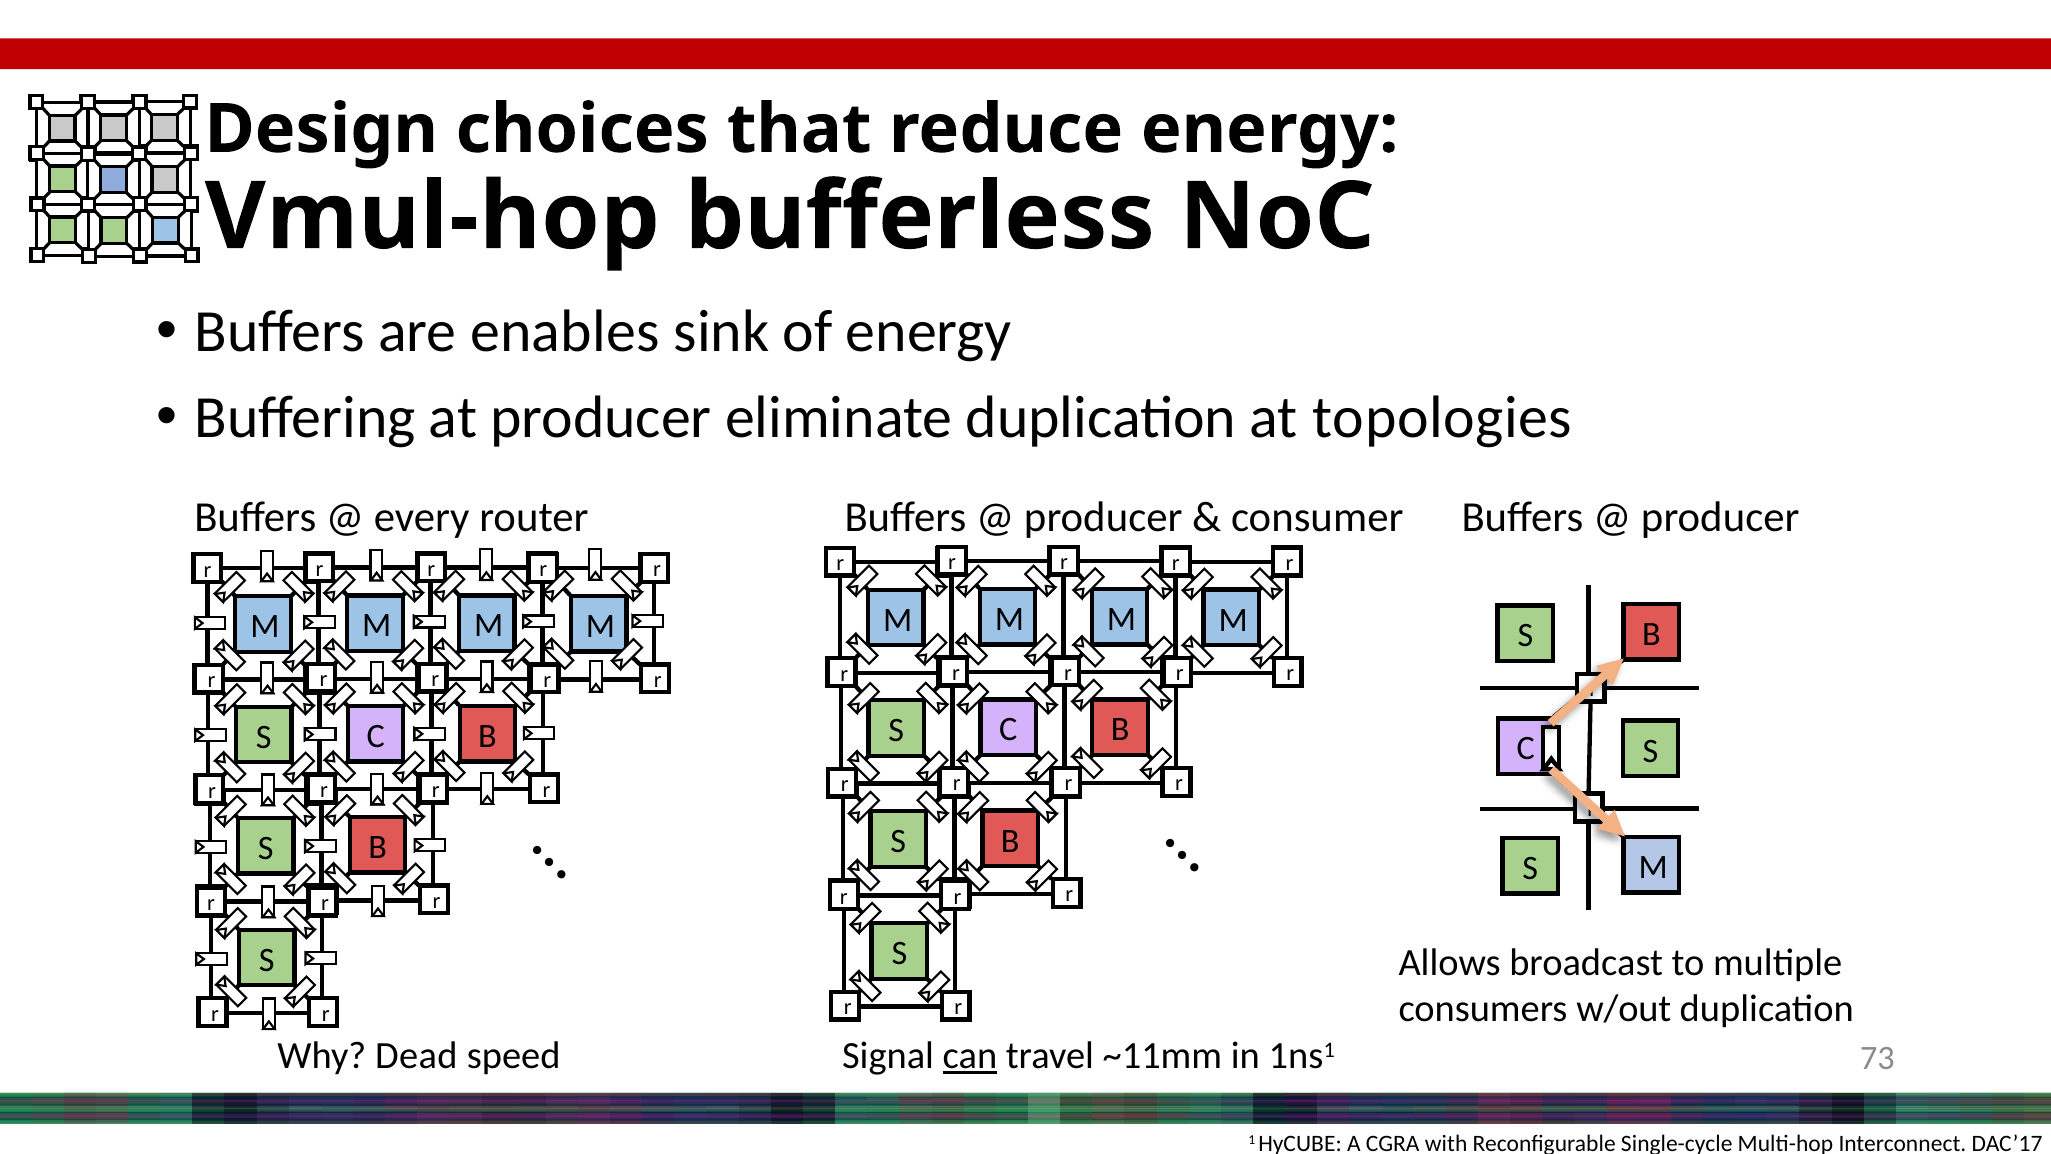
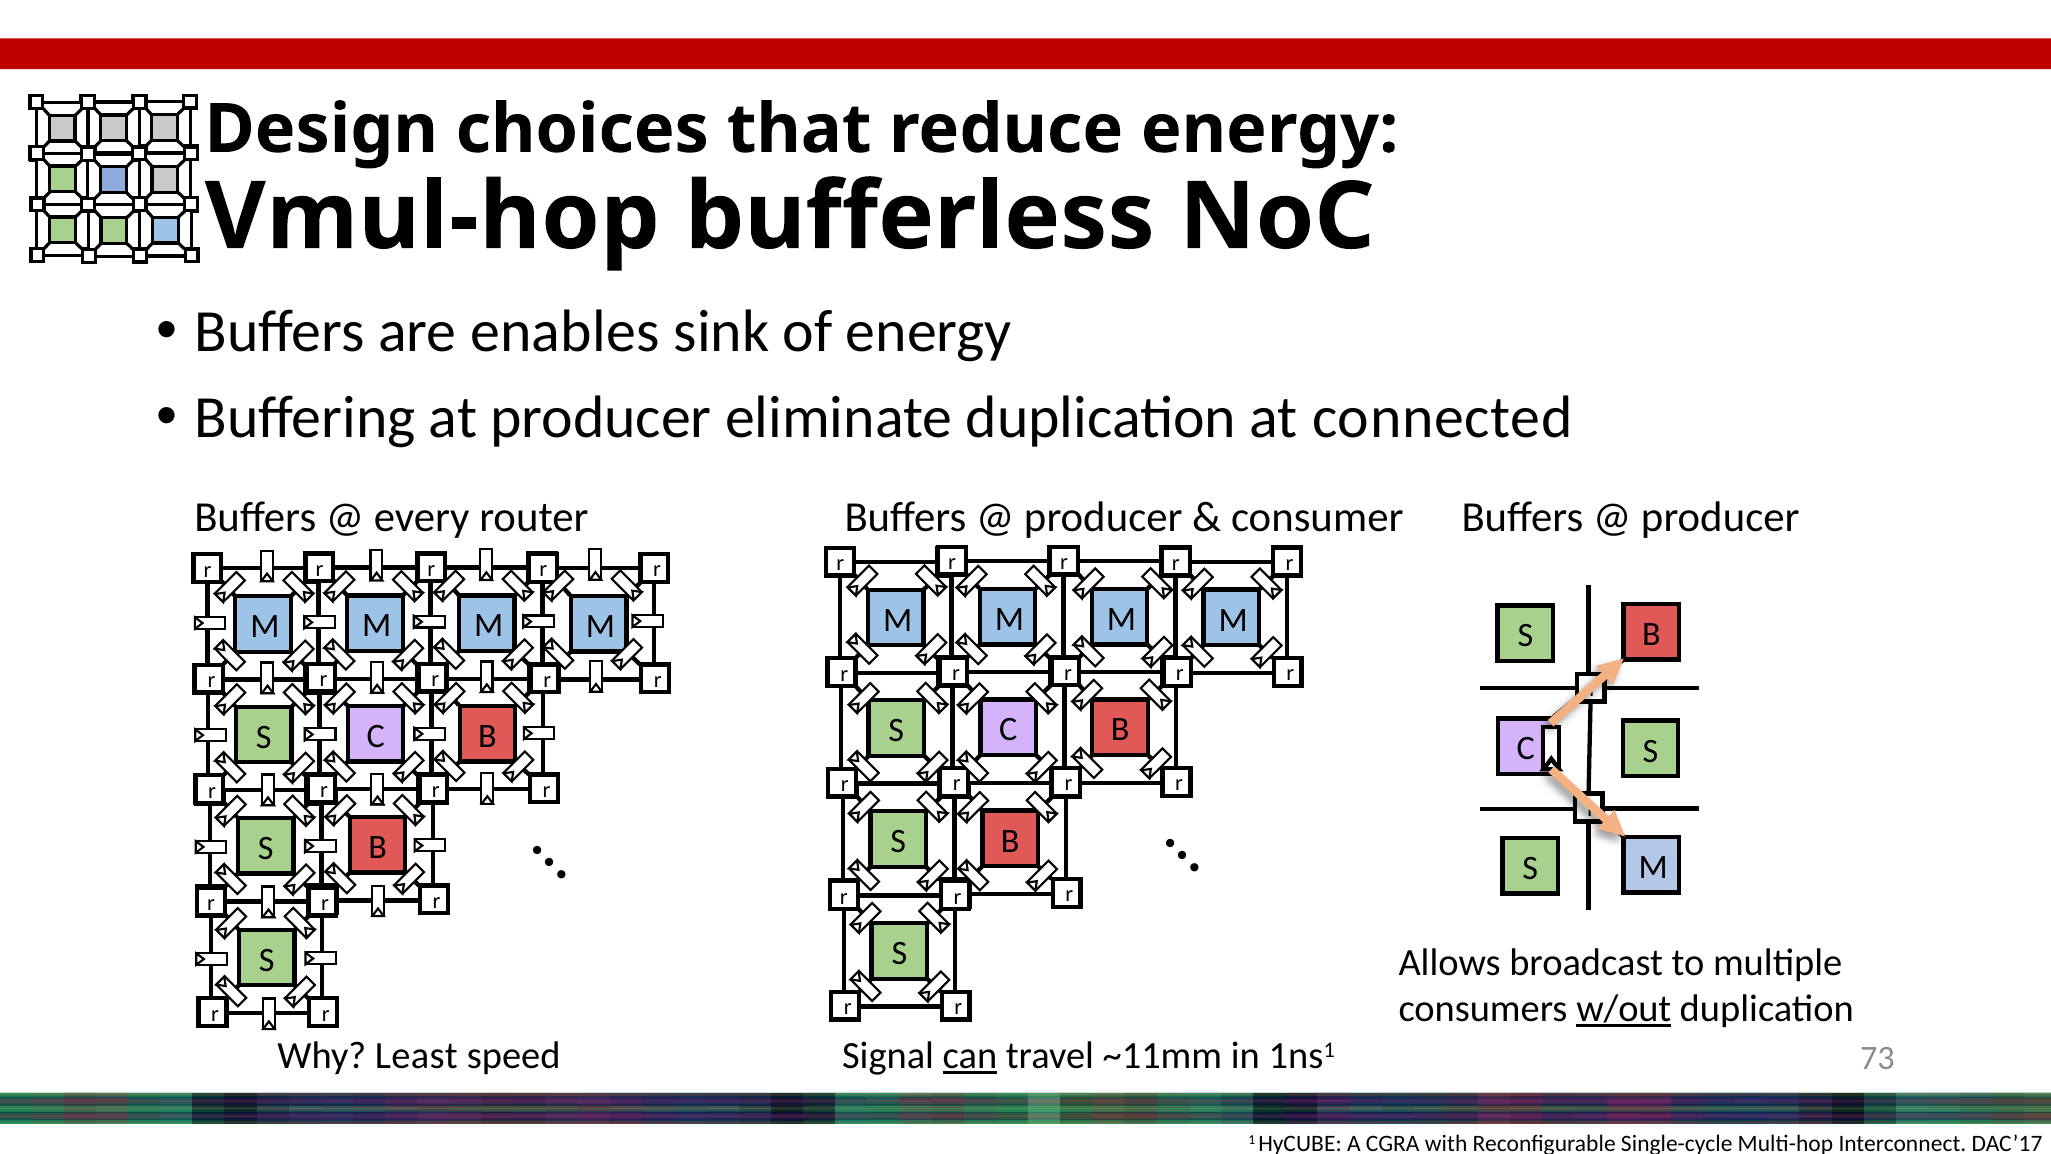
topologies: topologies -> connected
w/out underline: none -> present
Dead: Dead -> Least
